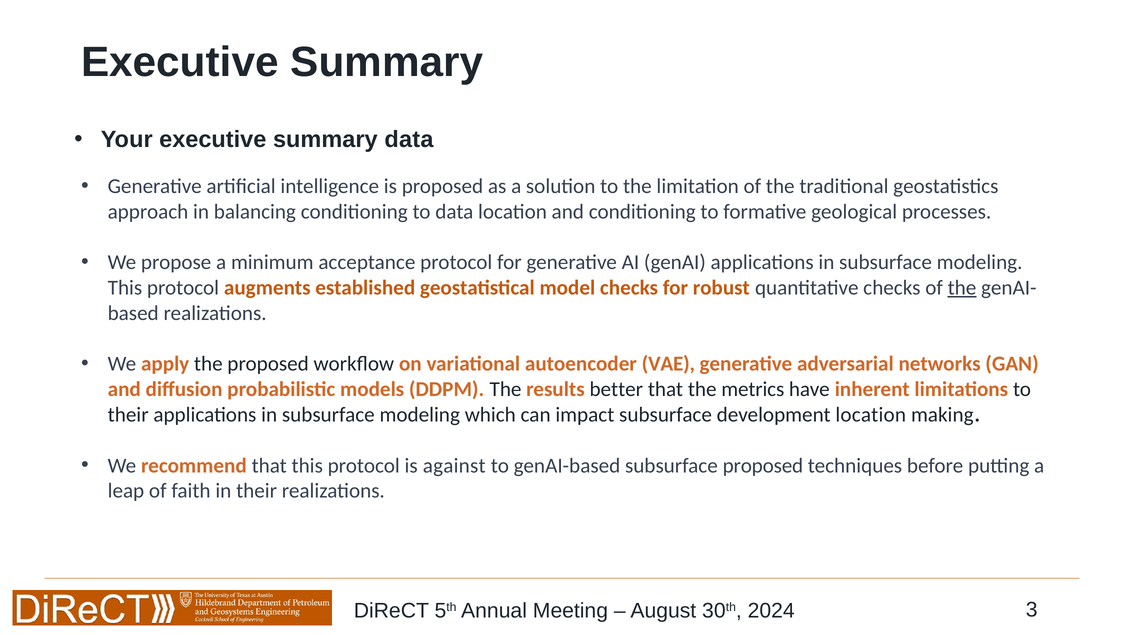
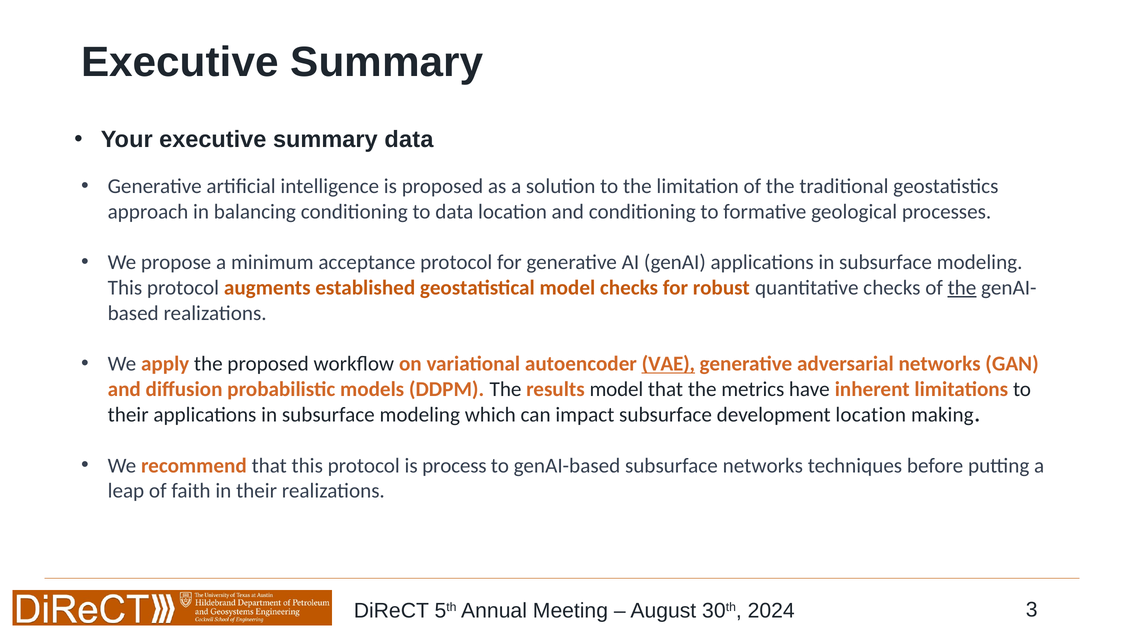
VAE underline: none -> present
results better: better -> model
against: against -> process
subsurface proposed: proposed -> networks
